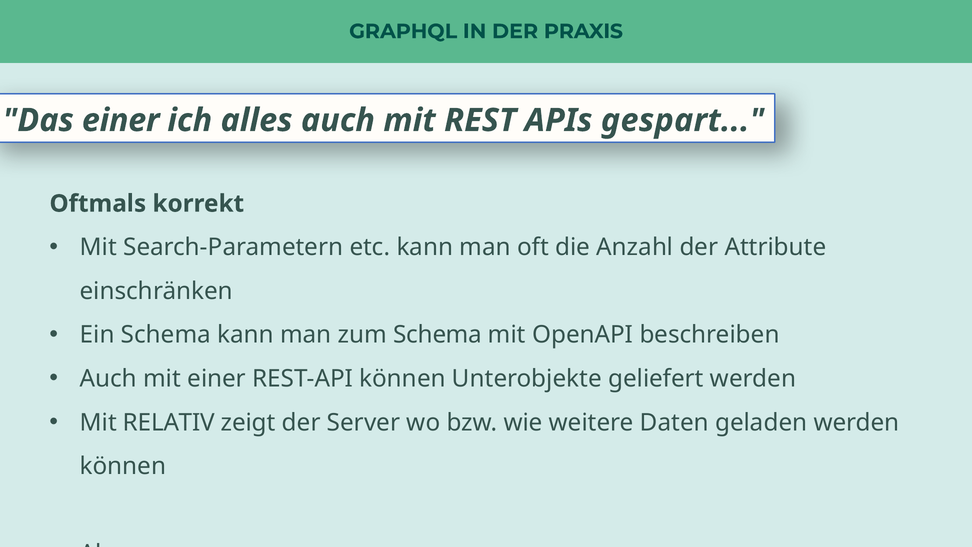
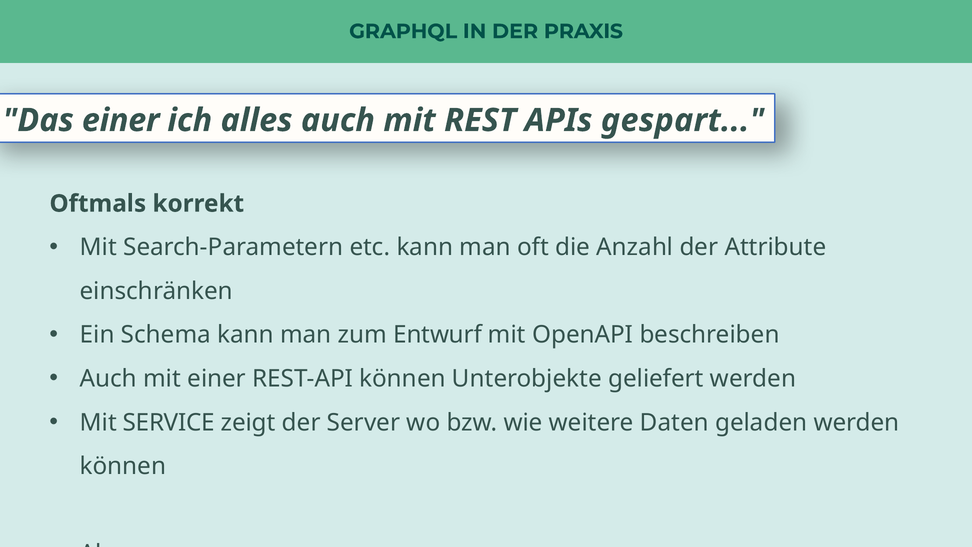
zum Schema: Schema -> Entwurf
RELATIV: RELATIV -> SERVICE
